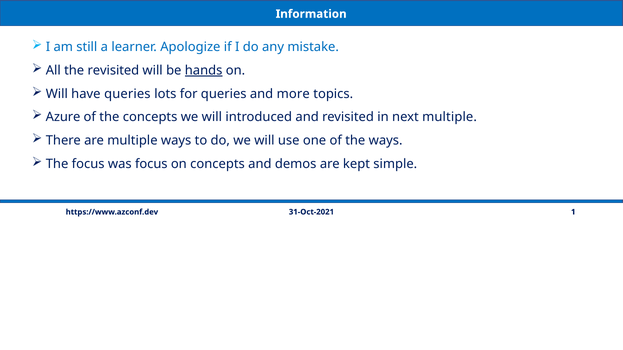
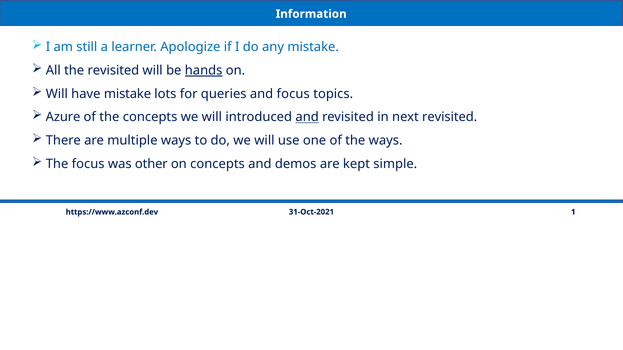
have queries: queries -> mistake
and more: more -> focus
and at (307, 117) underline: none -> present
next multiple: multiple -> revisited
was focus: focus -> other
